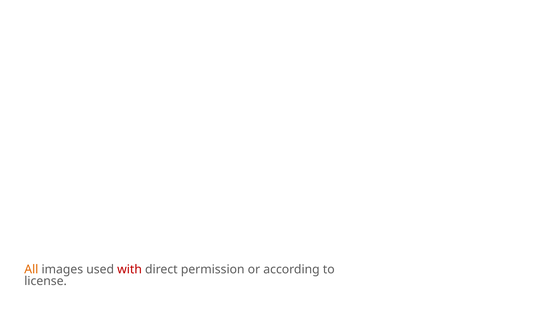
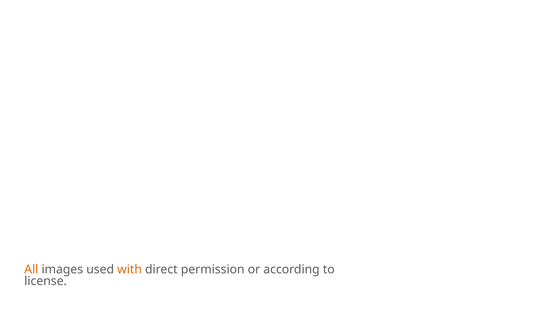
with colour: red -> orange
